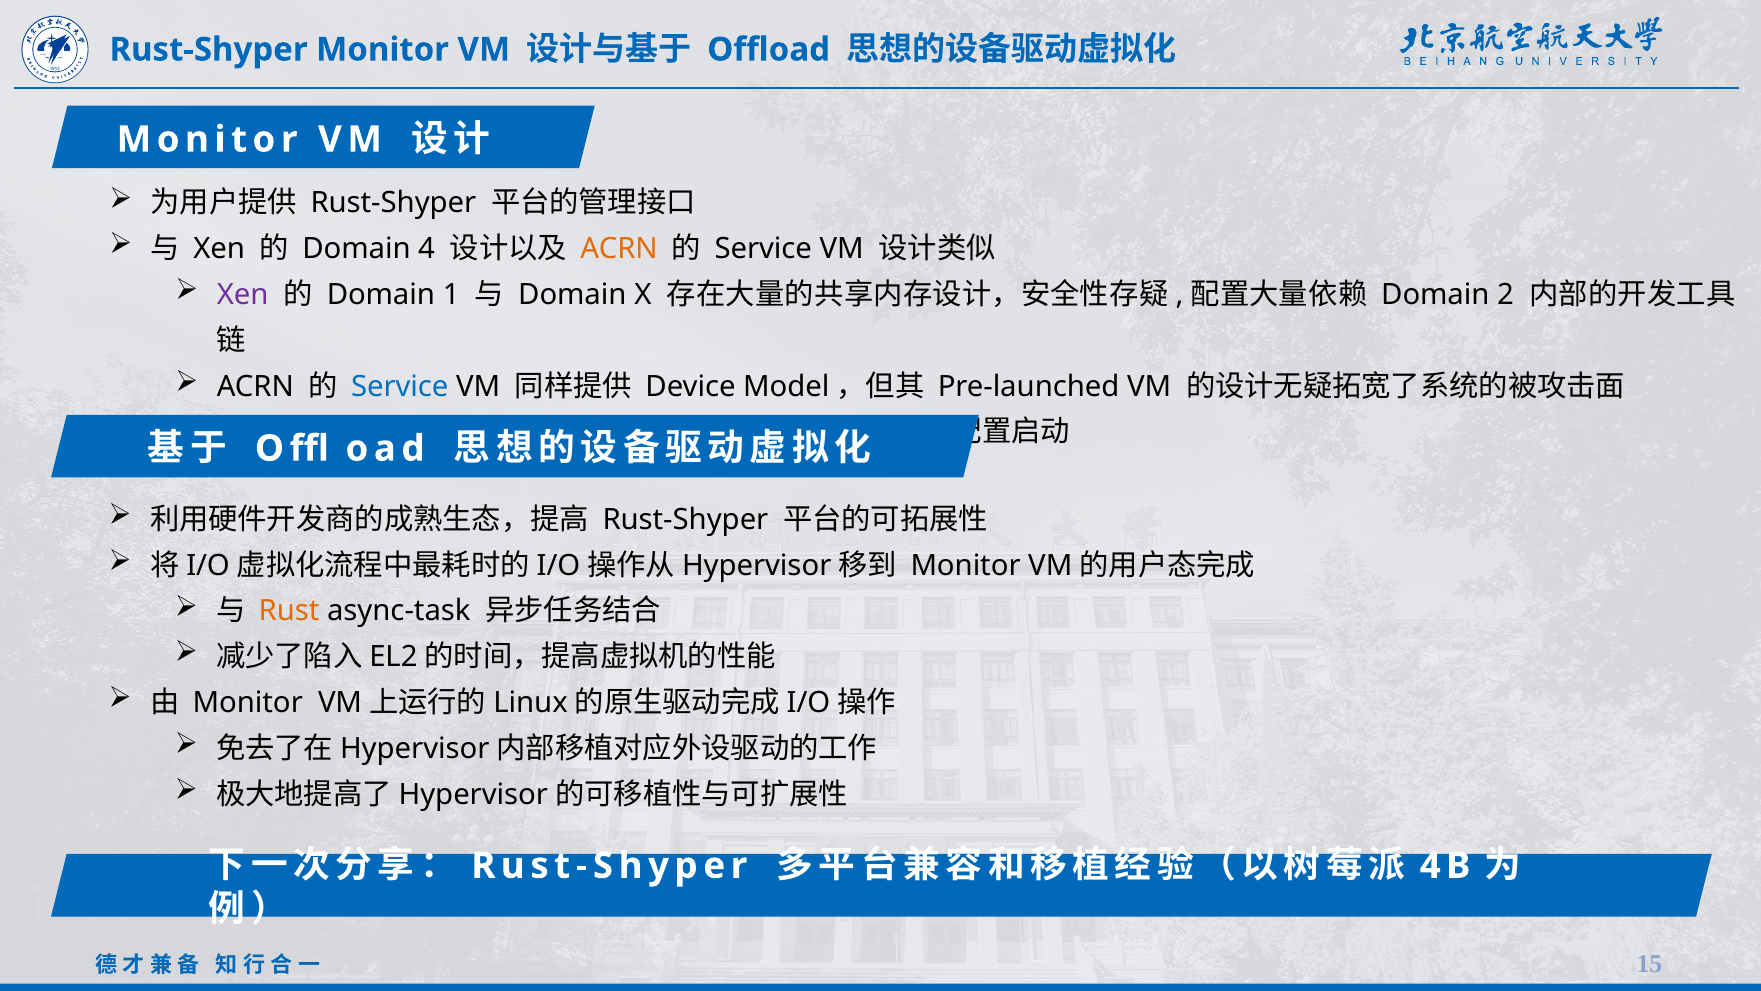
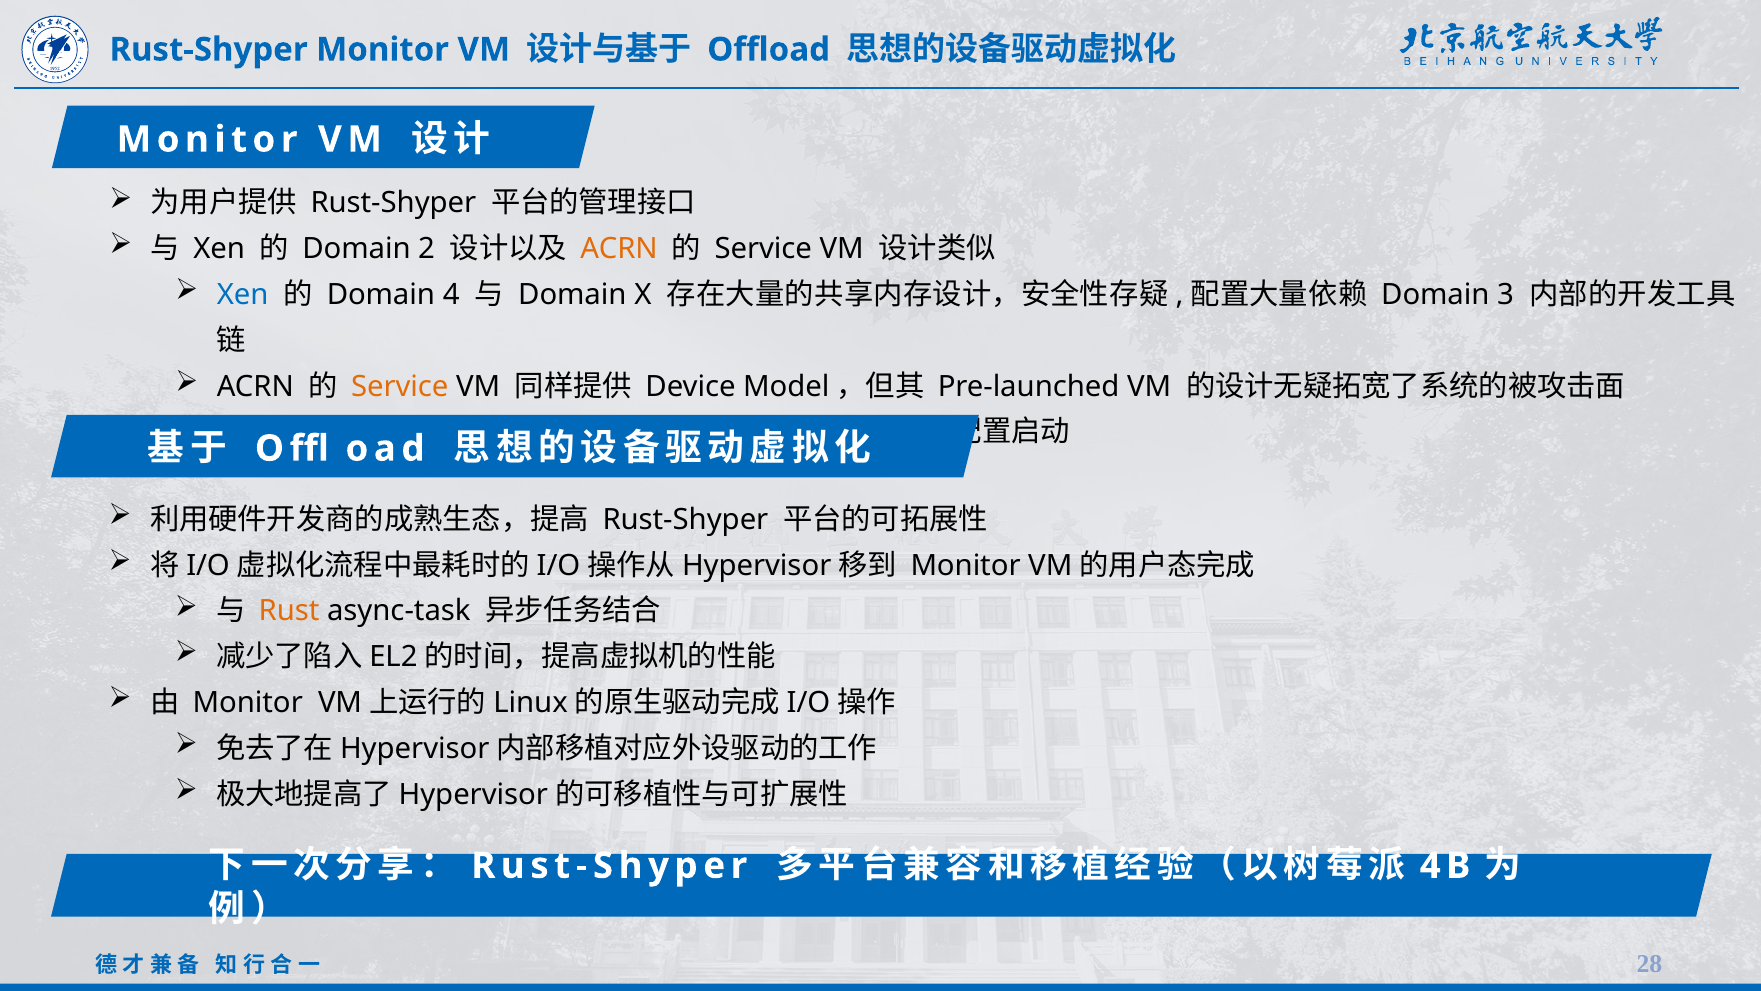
4: 4 -> 2
Xen at (243, 295) colour: purple -> blue
1: 1 -> 4
2: 2 -> 3
Service at (400, 386) colour: blue -> orange
15: 15 -> 28
